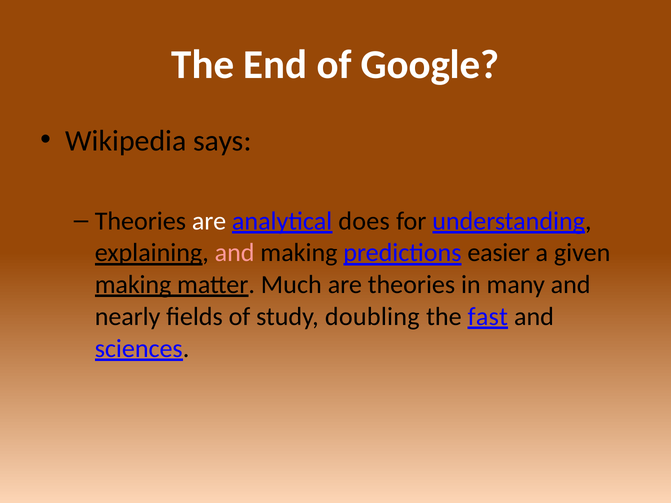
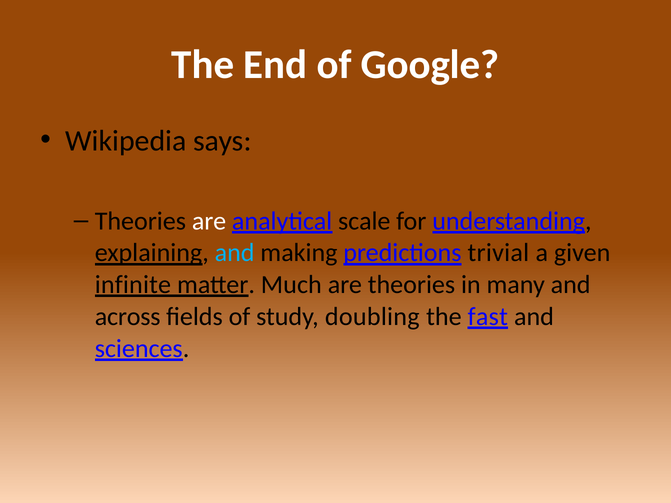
does: does -> scale
and at (235, 253) colour: pink -> light blue
easier: easier -> trivial
making at (133, 285): making -> infinite
nearly: nearly -> across
